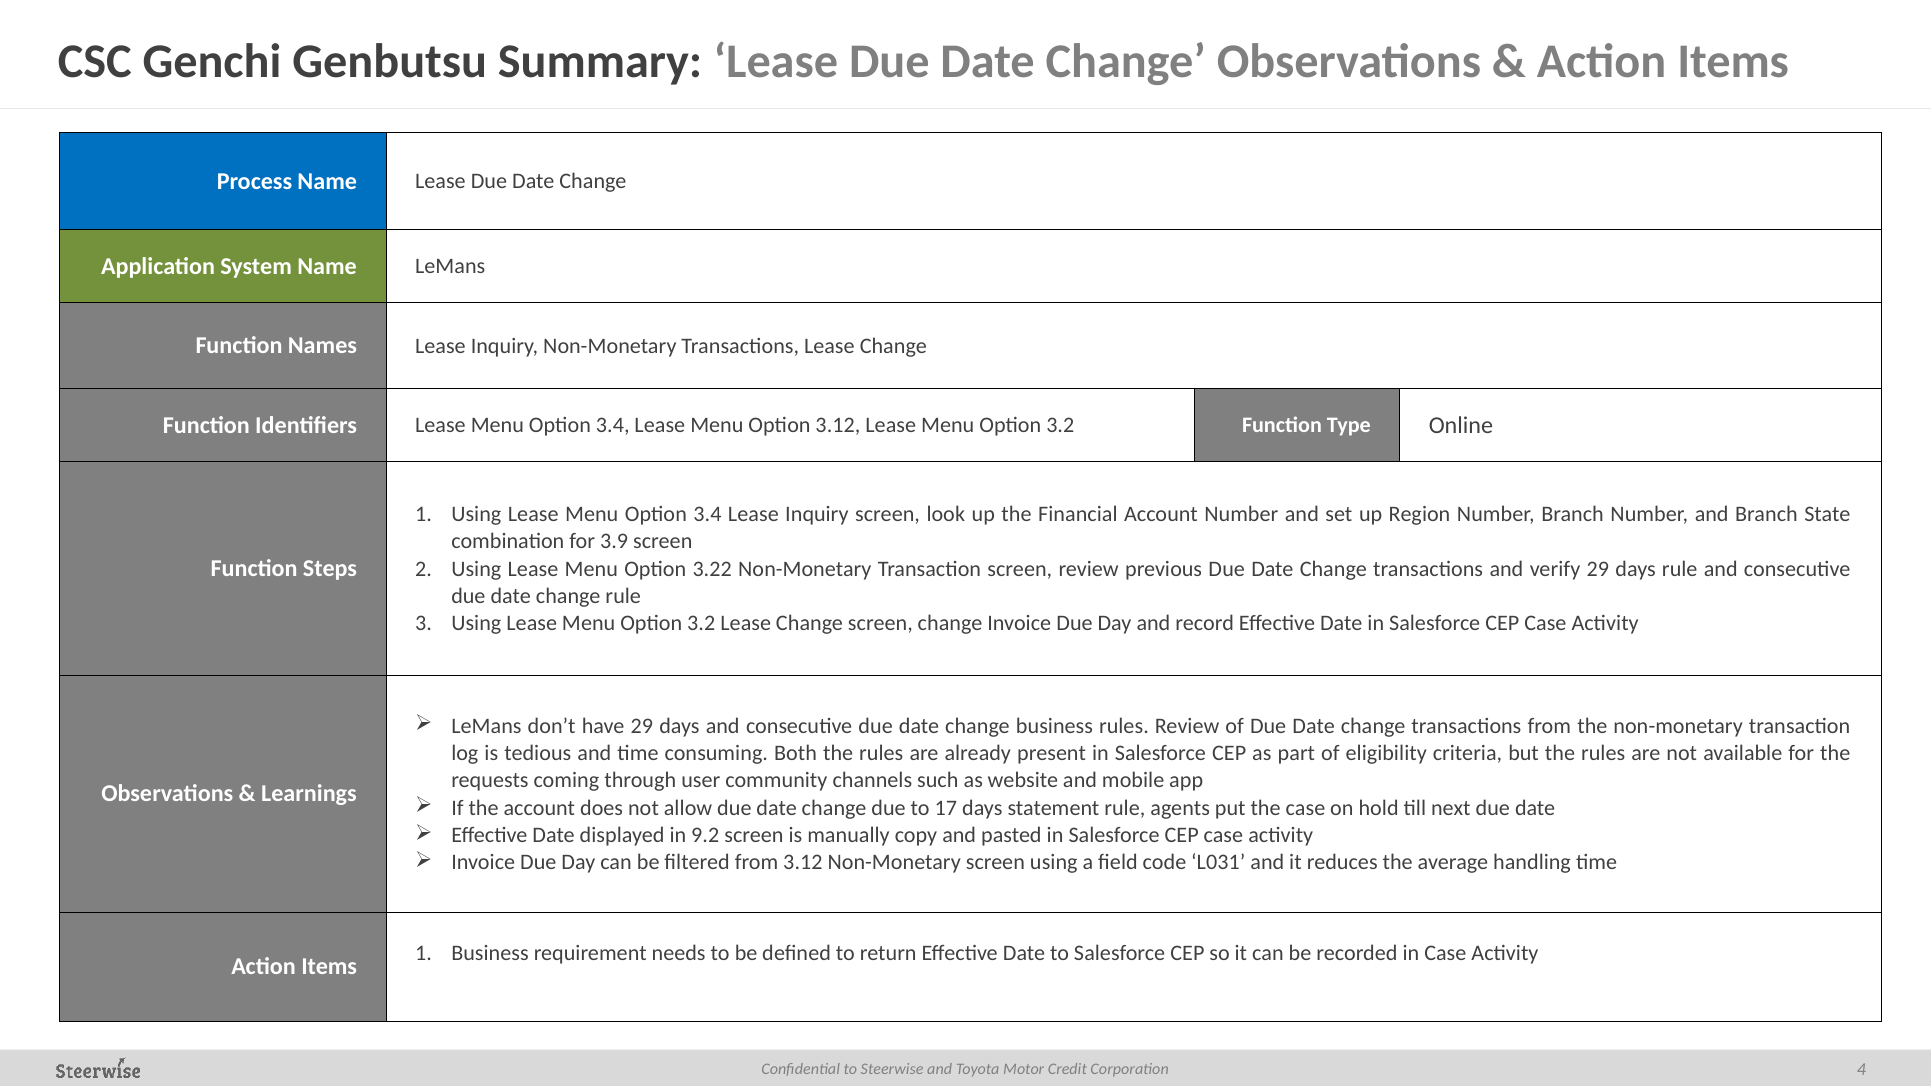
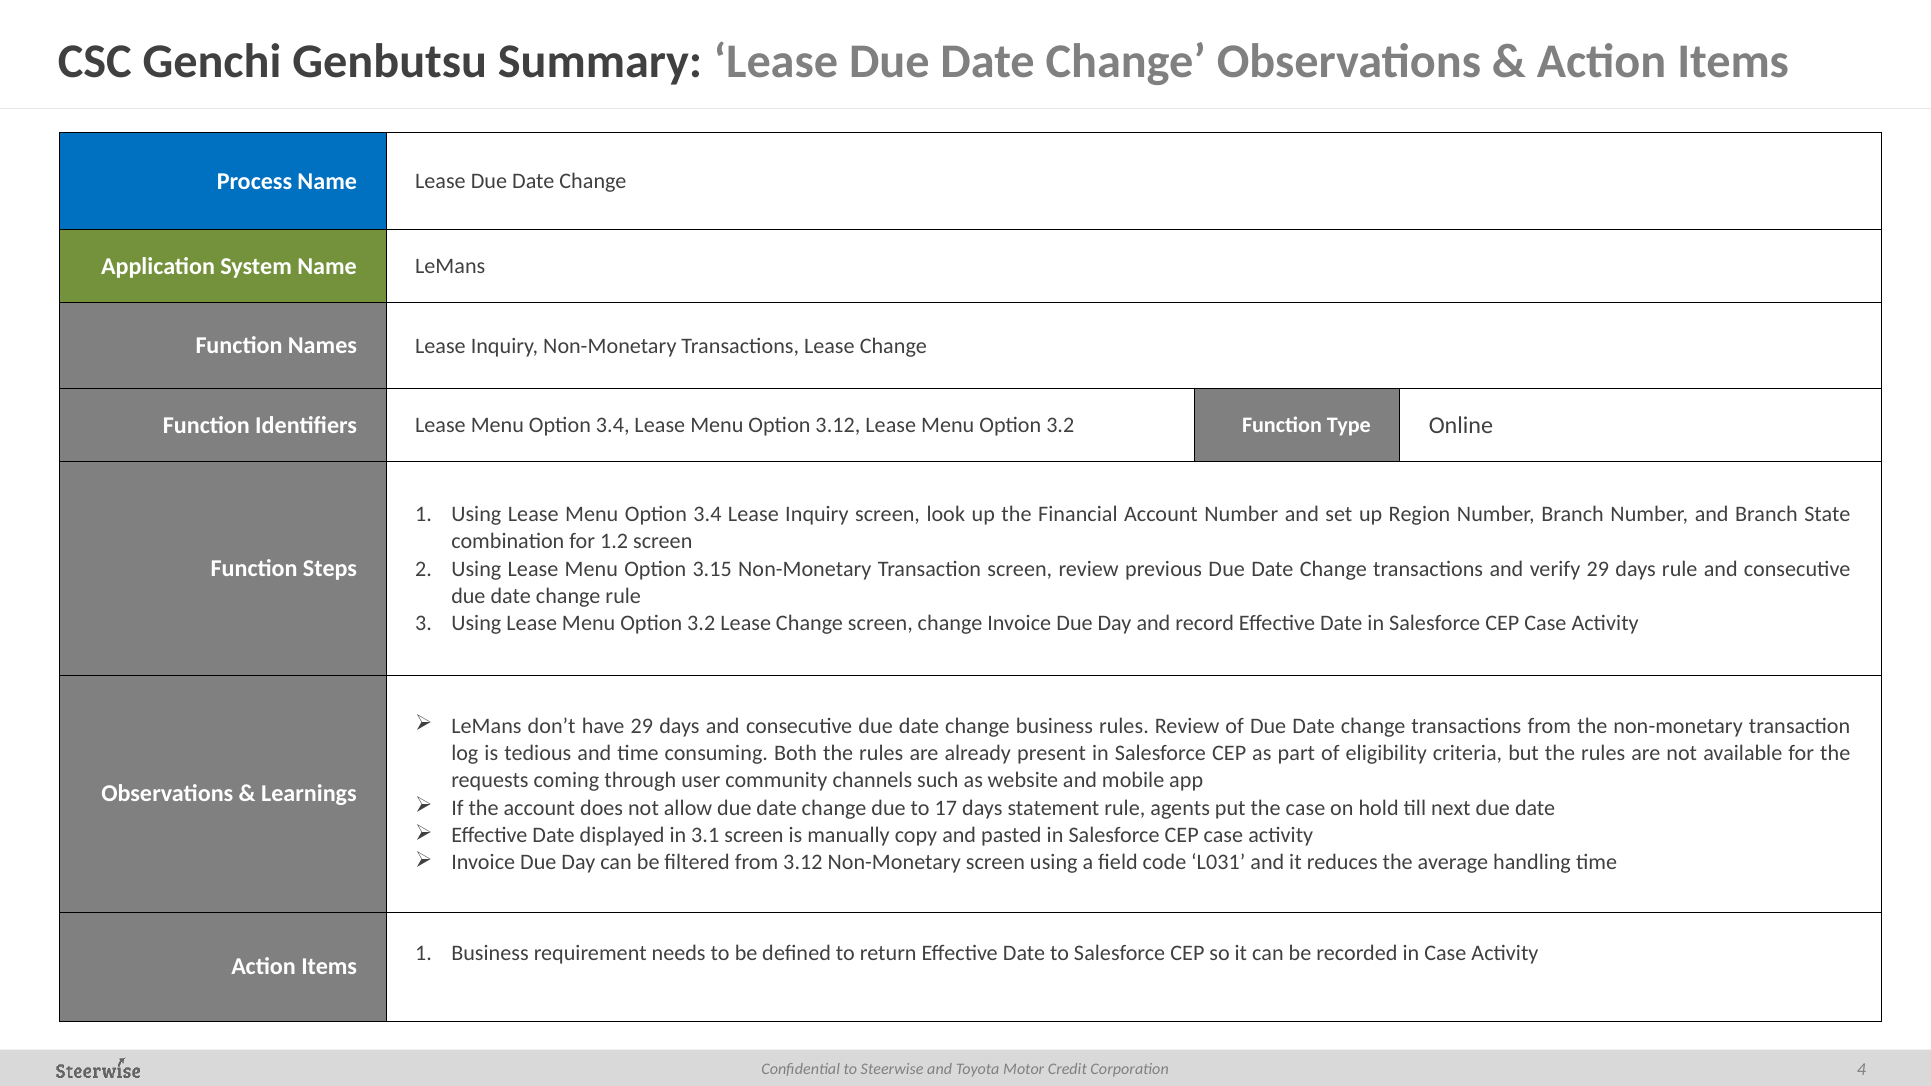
3.9: 3.9 -> 1.2
3.22: 3.22 -> 3.15
9.2: 9.2 -> 3.1
